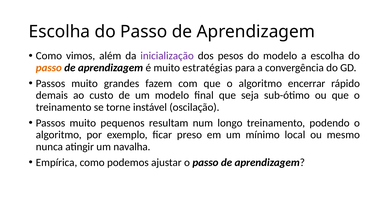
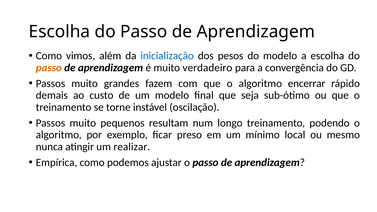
inicialização colour: purple -> blue
estratégias: estratégias -> verdadeiro
navalha: navalha -> realizar
